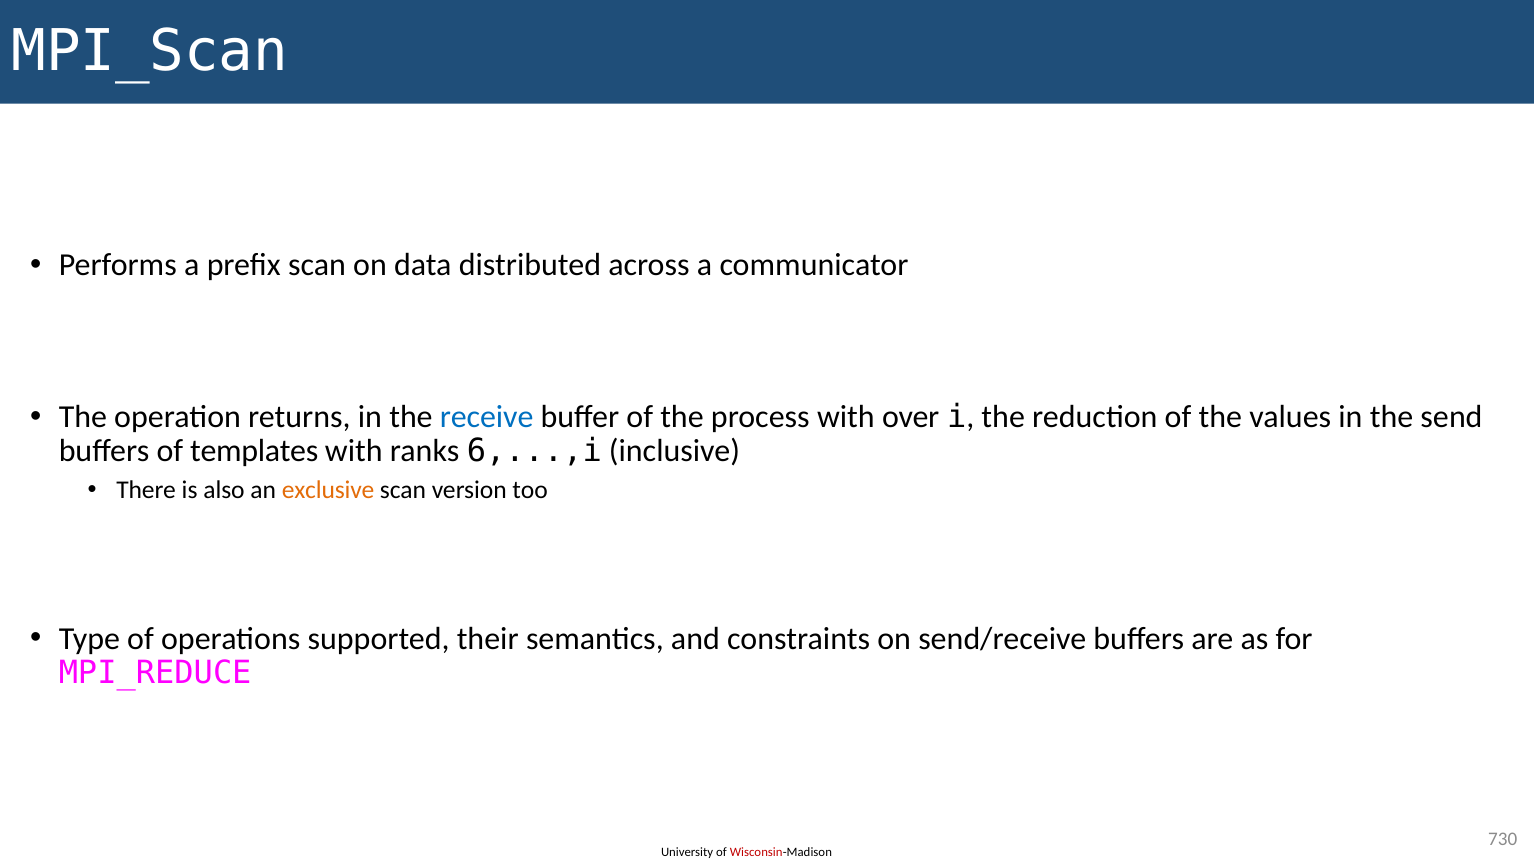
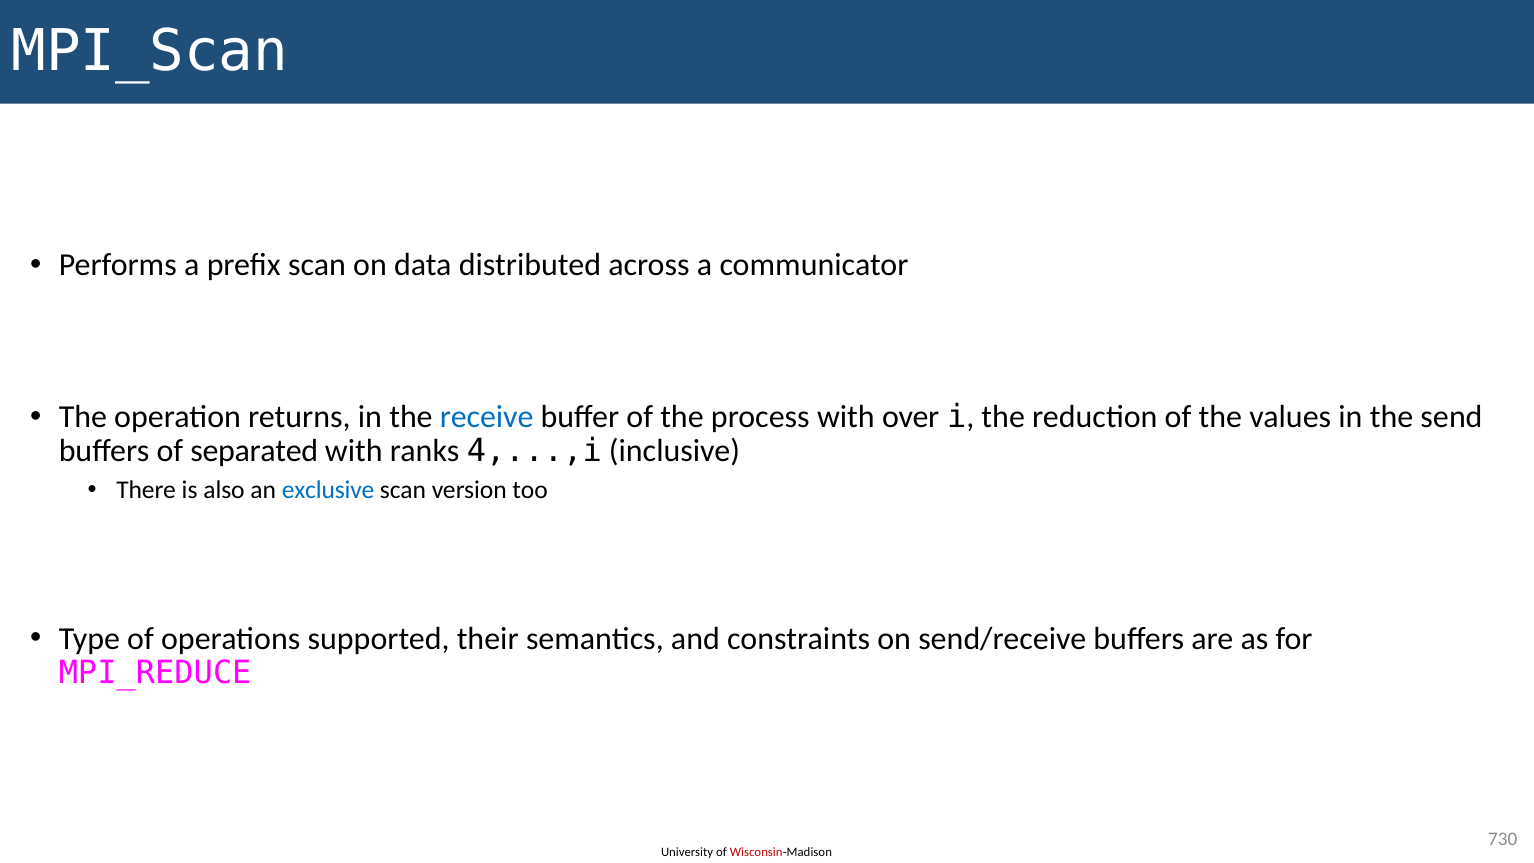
templates: templates -> separated
6,...,i: 6,...,i -> 4,...,i
exclusive colour: orange -> blue
